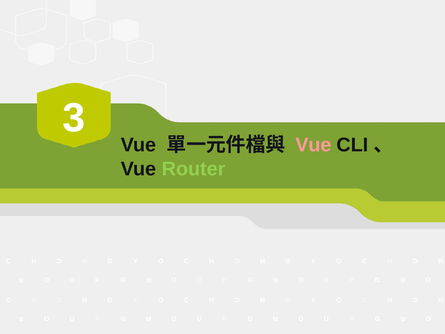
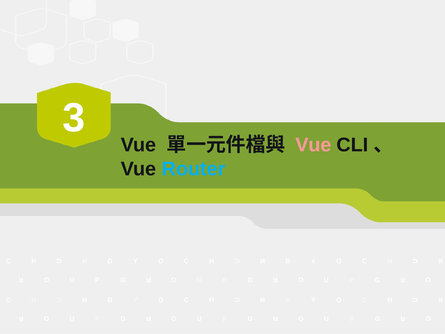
Router colour: light green -> light blue
